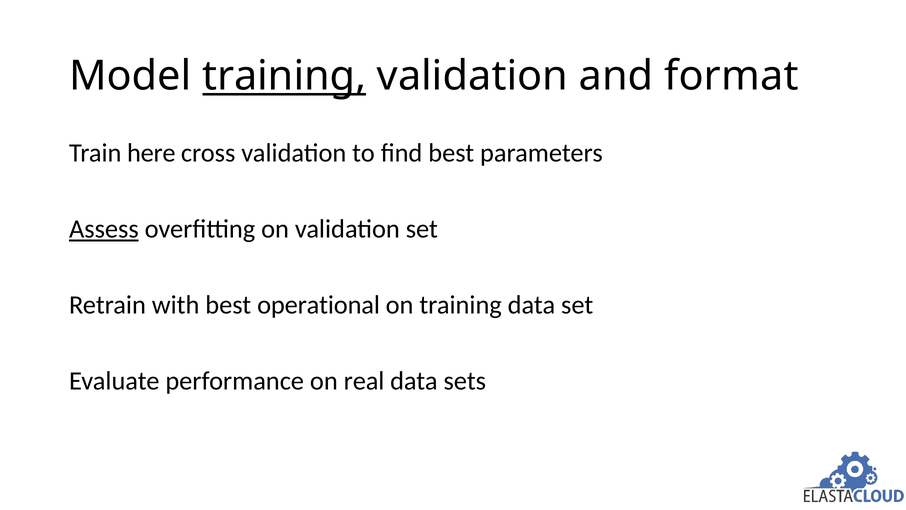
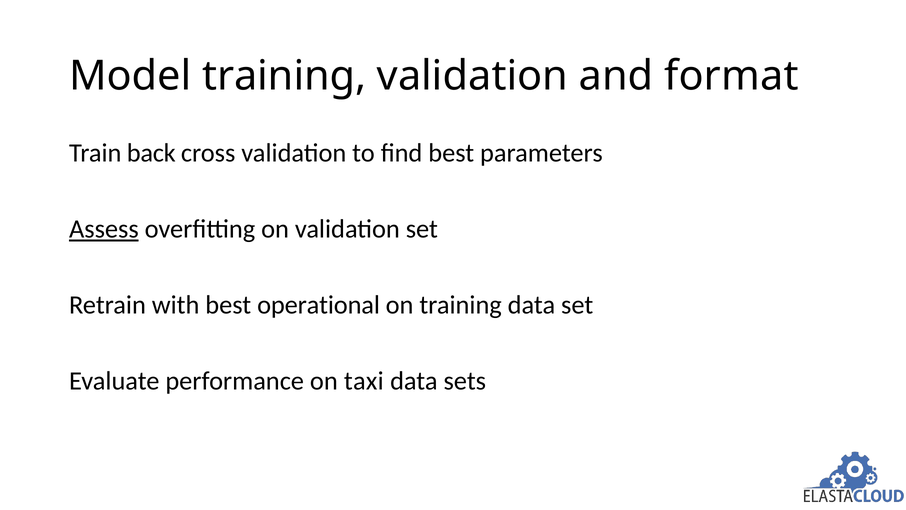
training at (284, 76) underline: present -> none
here: here -> back
real: real -> taxi
